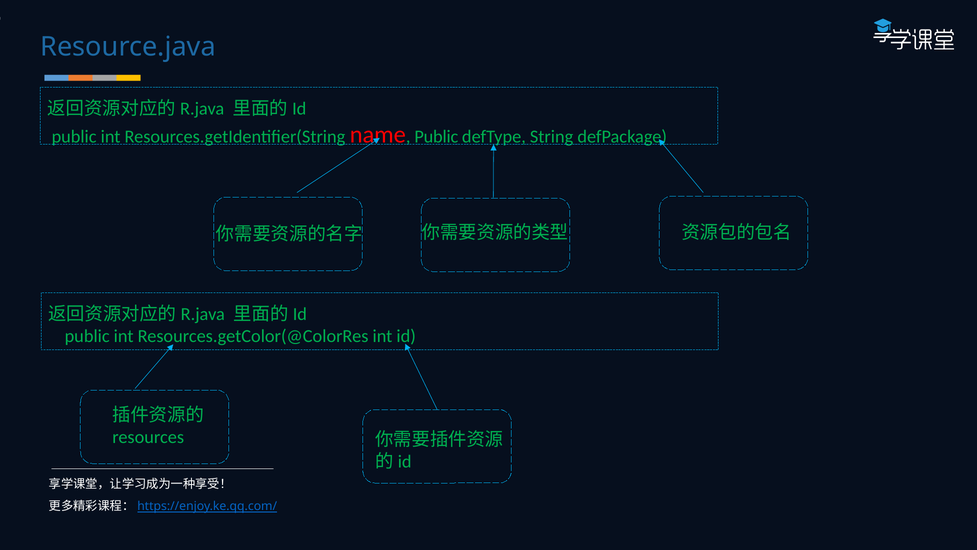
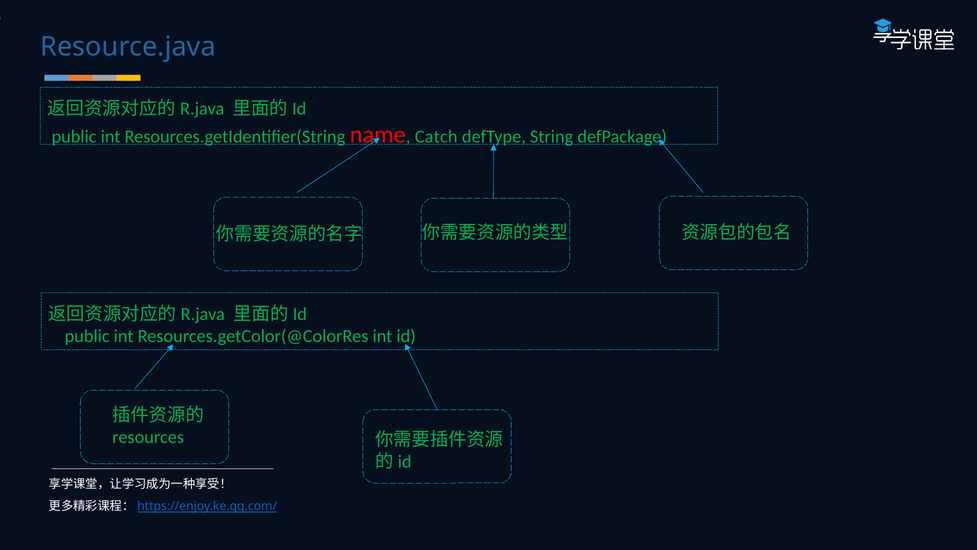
Public at (436, 137): Public -> Catch
